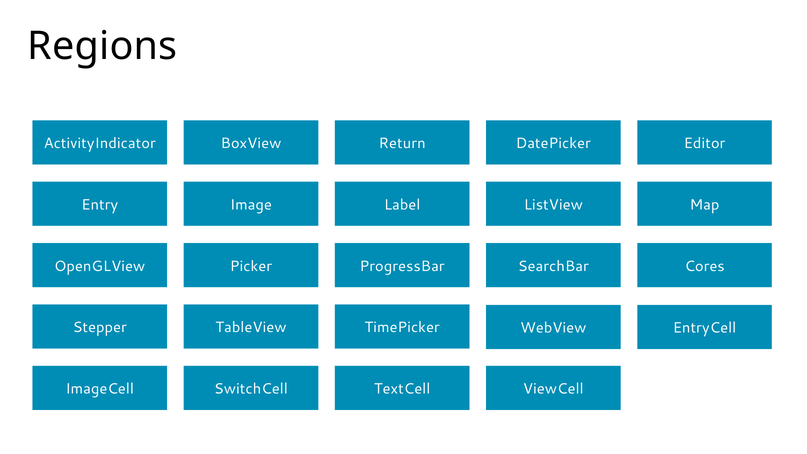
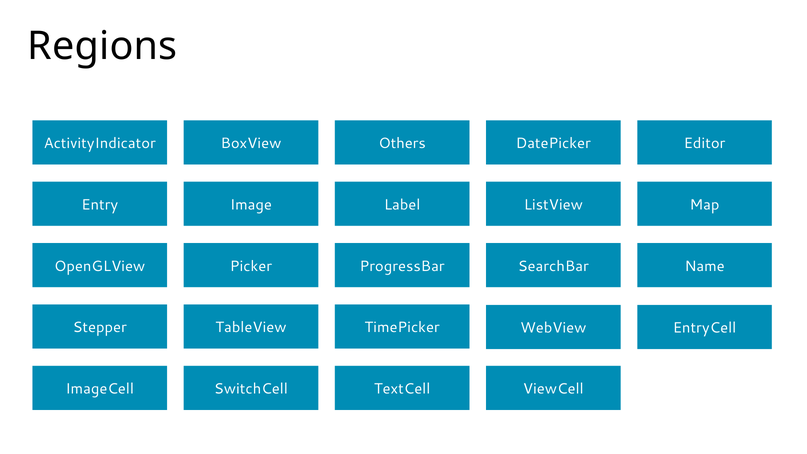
Return: Return -> Others
Cores: Cores -> Name
